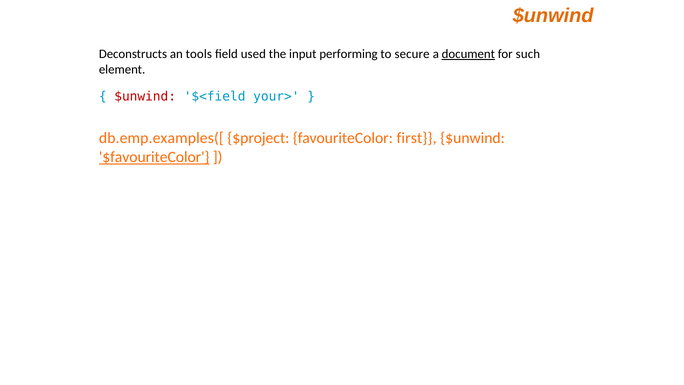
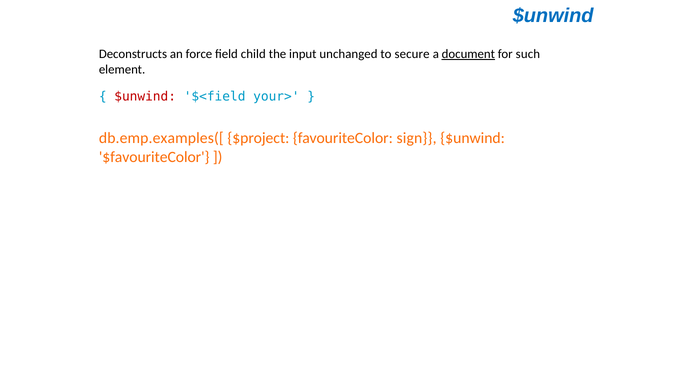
$unwind at (553, 16) colour: orange -> blue
tools: tools -> force
used: used -> child
performing: performing -> unchanged
first: first -> sign
$favouriteColor underline: present -> none
